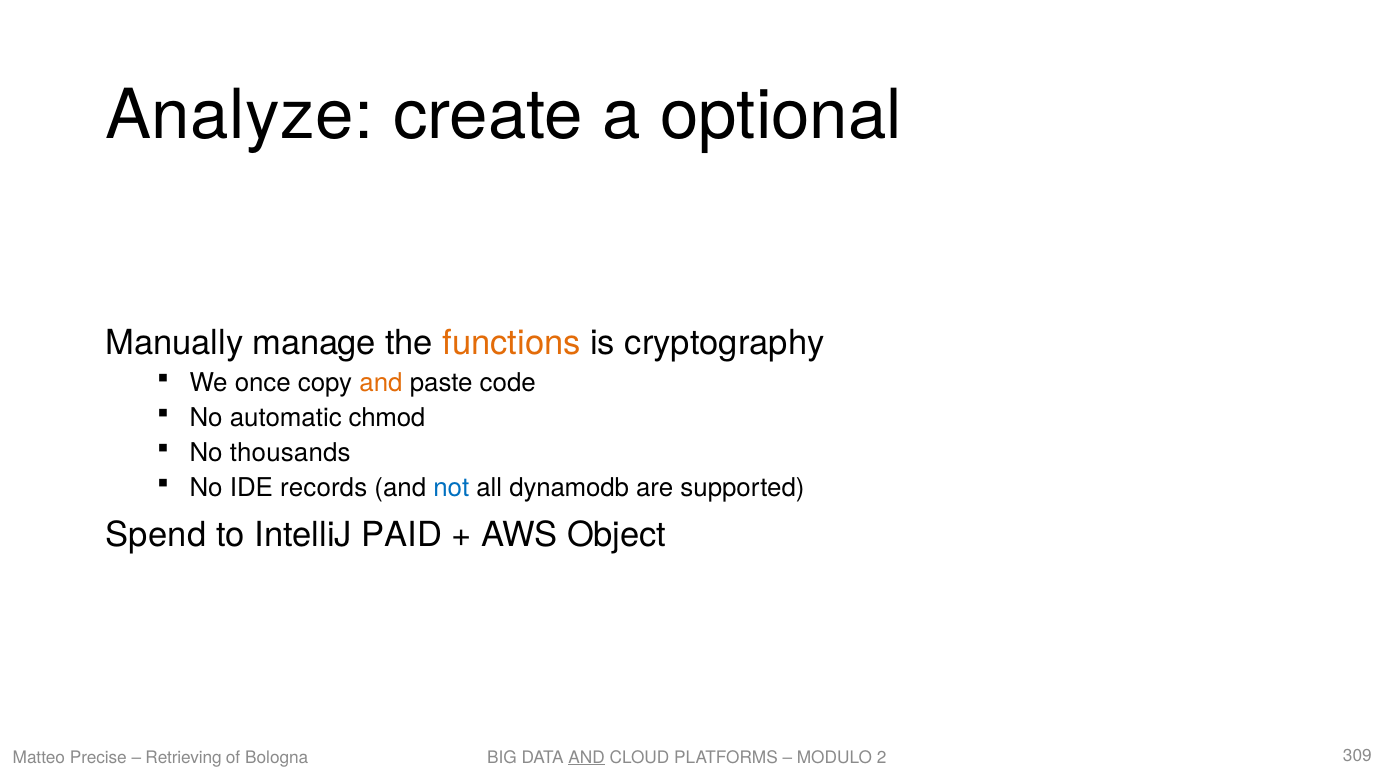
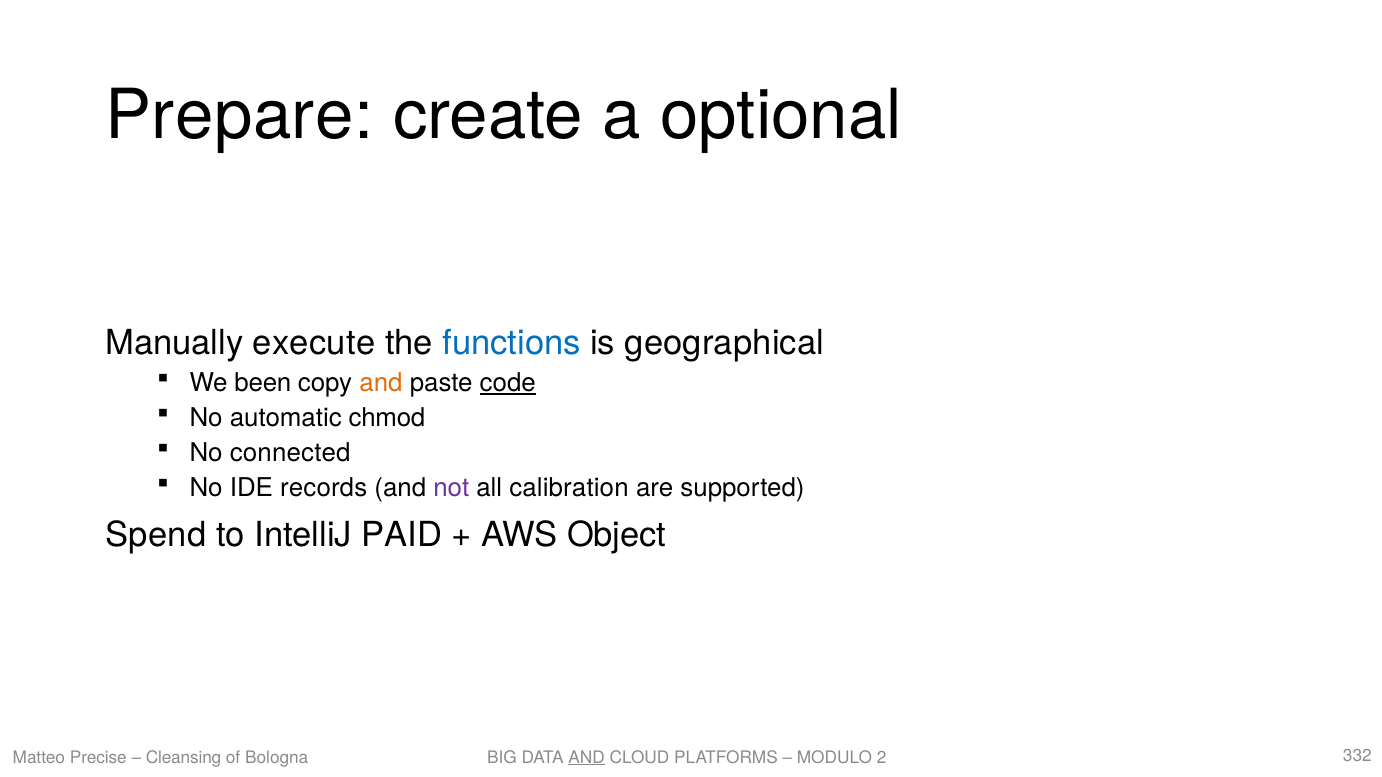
Analyze: Analyze -> Prepare
manage: manage -> execute
functions colour: orange -> blue
cryptography: cryptography -> geographical
once: once -> been
code underline: none -> present
thousands: thousands -> connected
not colour: blue -> purple
dynamodb: dynamodb -> calibration
Retrieving: Retrieving -> Cleansing
309: 309 -> 332
